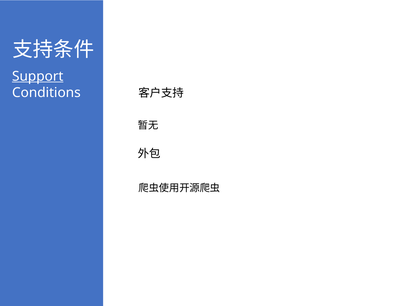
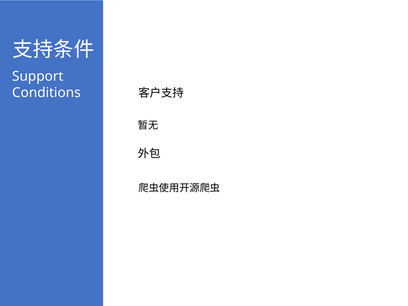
Support underline: present -> none
